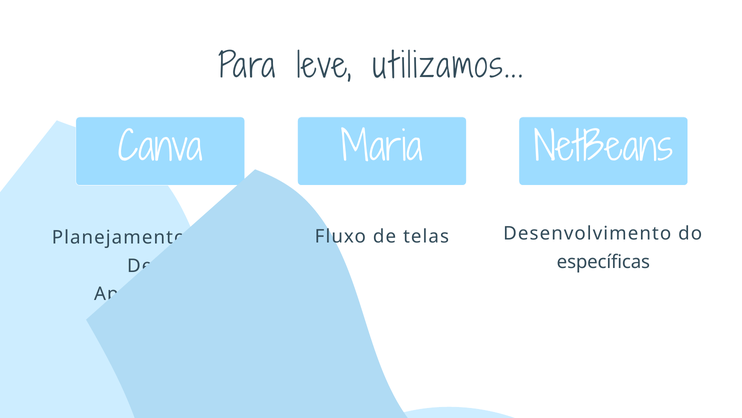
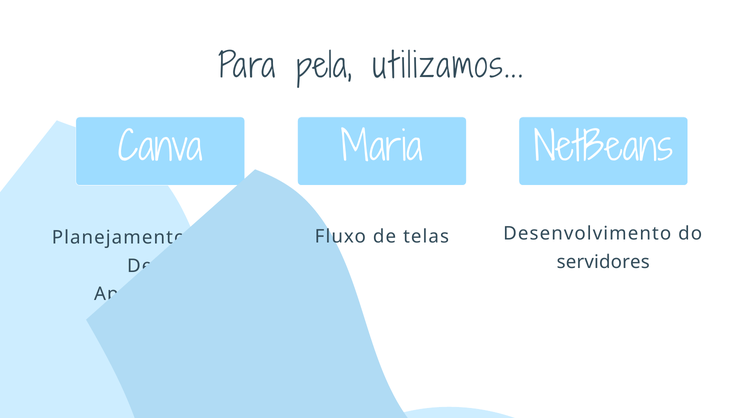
leve: leve -> pela
específicas: específicas -> servidores
